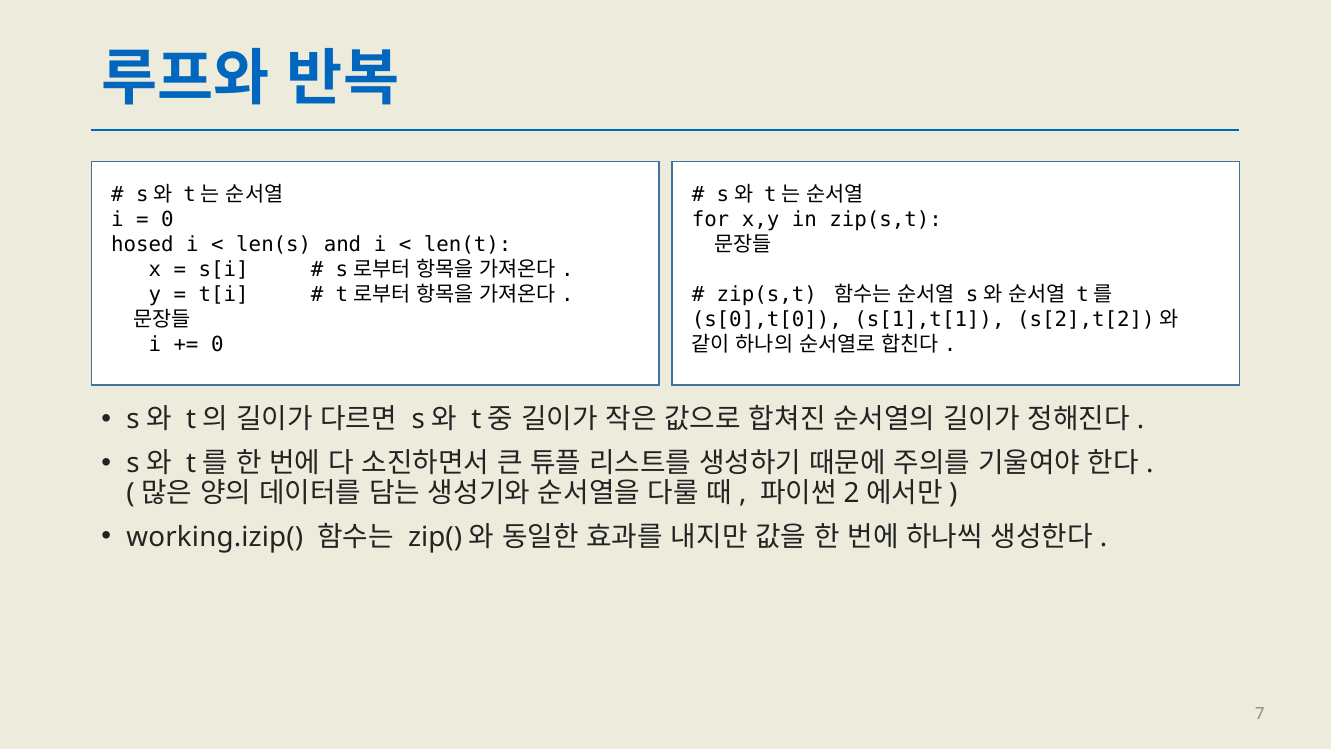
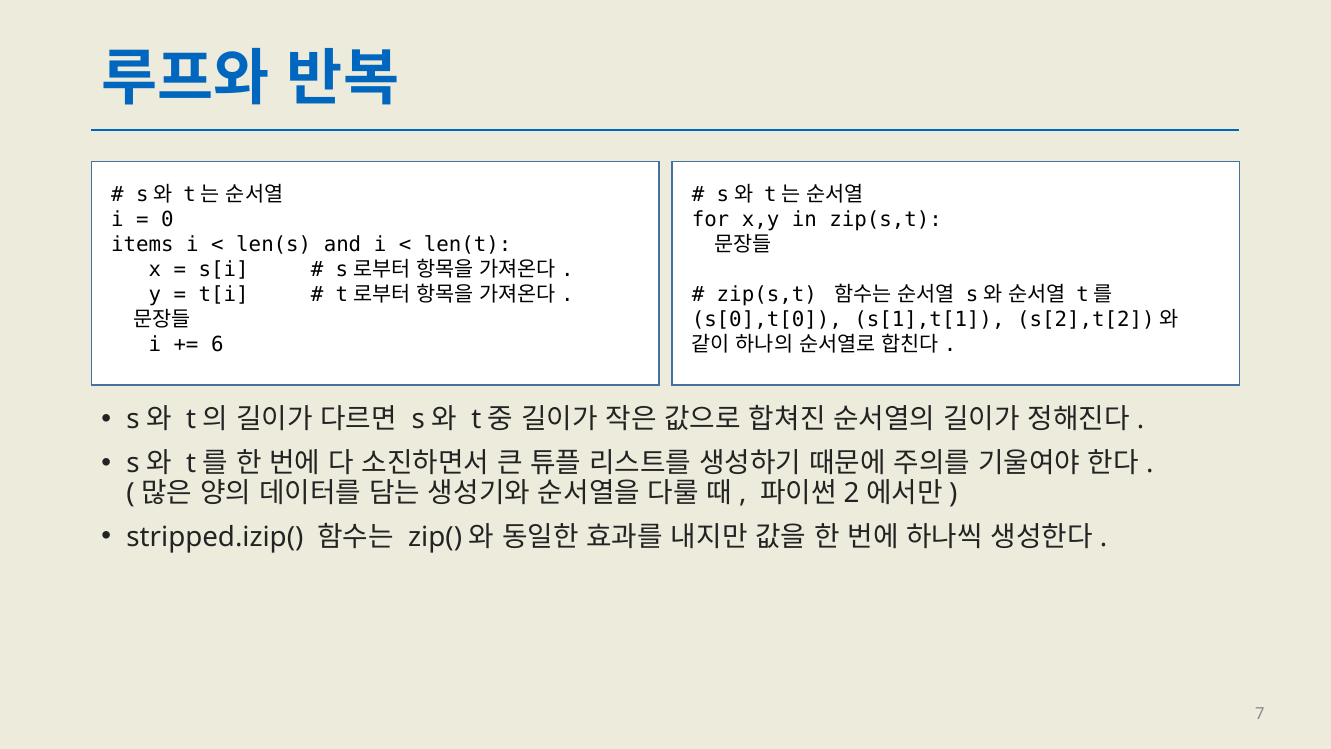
hosed: hosed -> items
0 at (217, 345): 0 -> 6
working.izip(: working.izip( -> stripped.izip(
